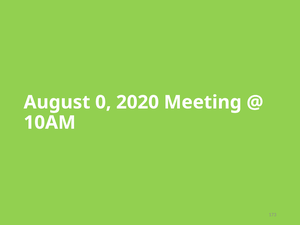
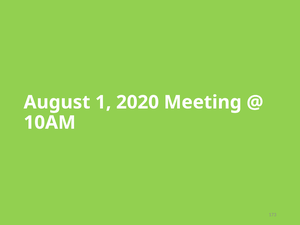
0: 0 -> 1
